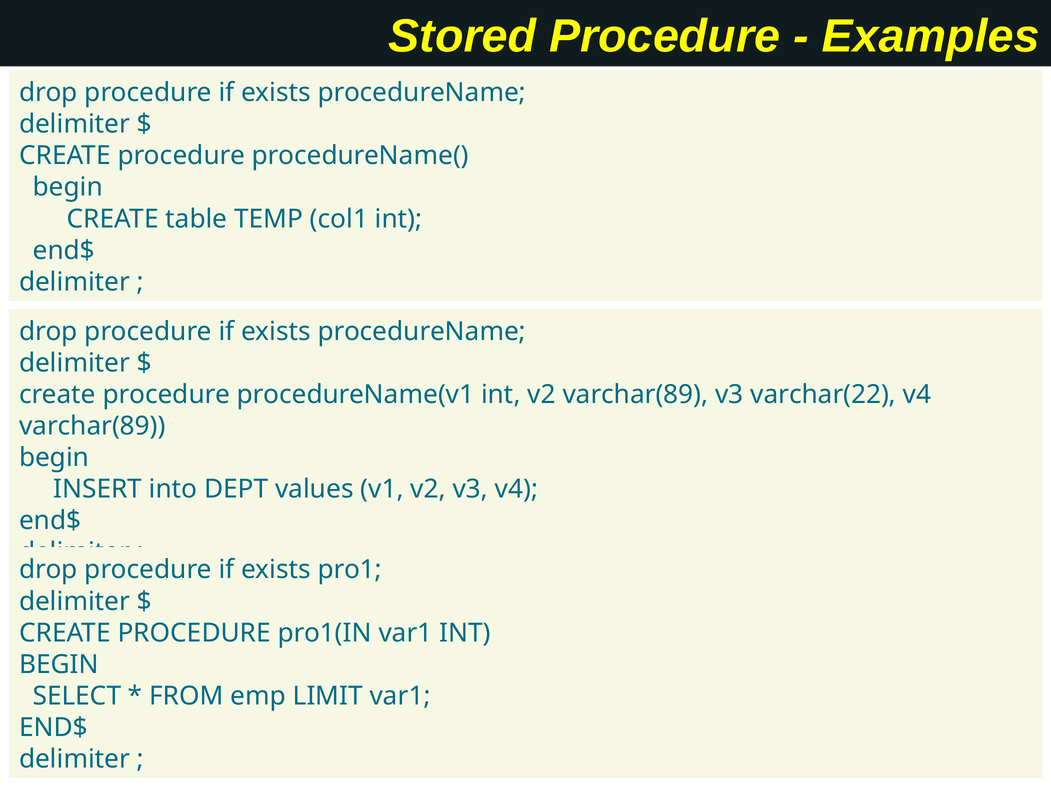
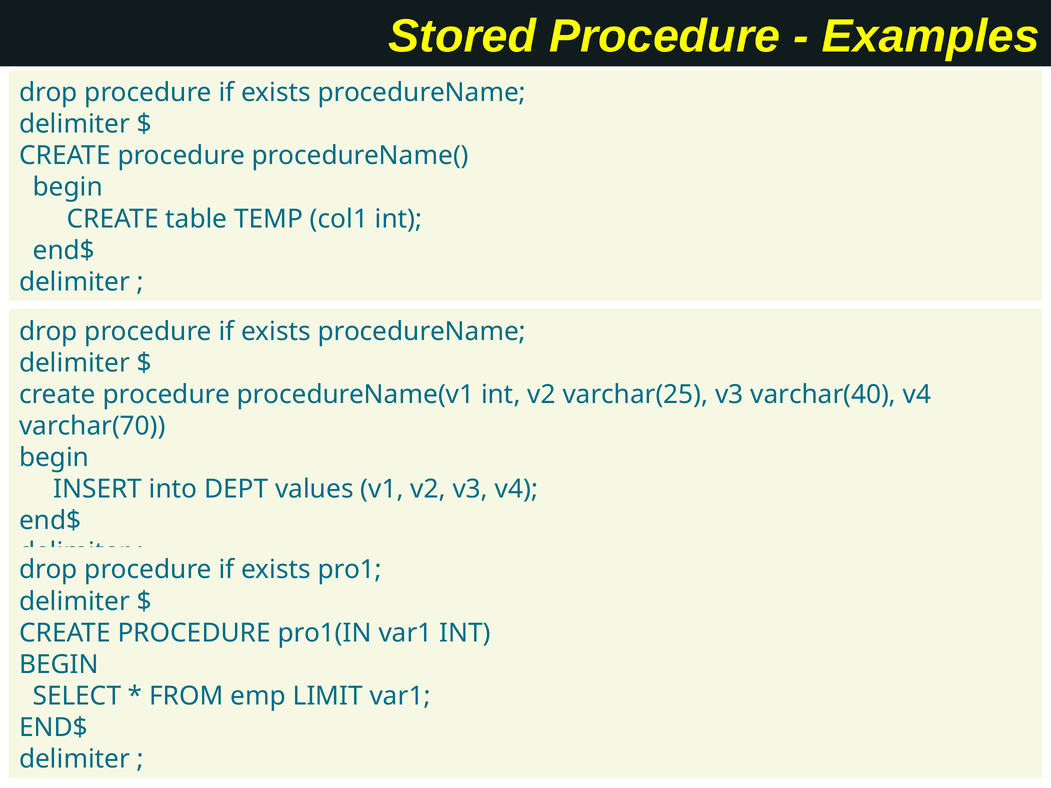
v2 varchar(89: varchar(89 -> varchar(25
varchar(22: varchar(22 -> varchar(40
varchar(89 at (92, 426): varchar(89 -> varchar(70
